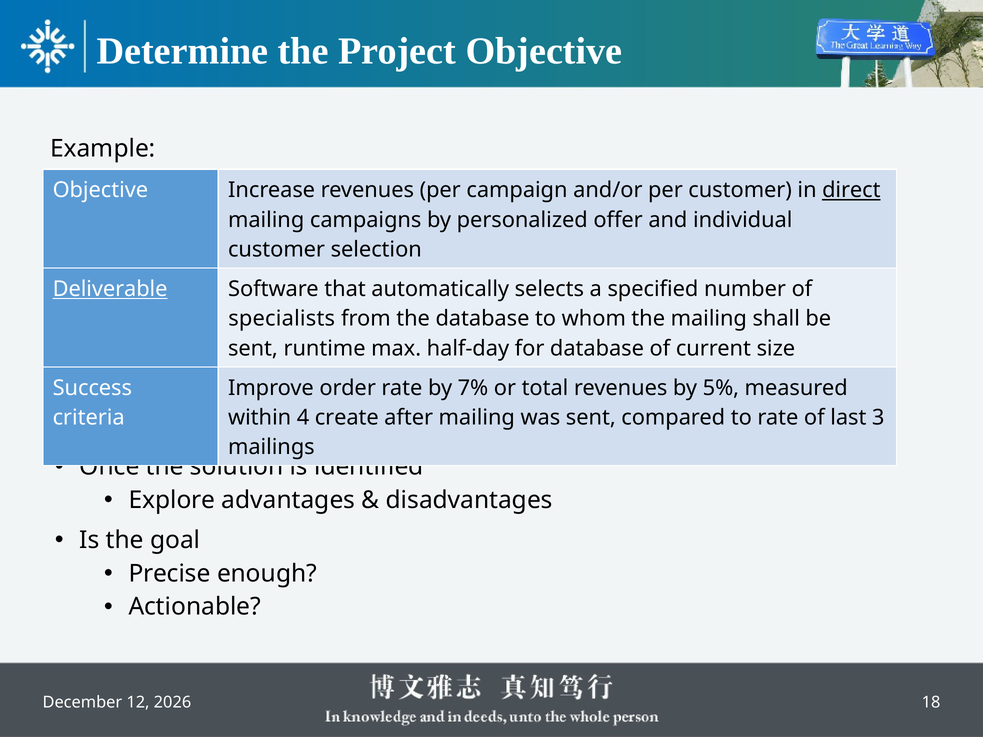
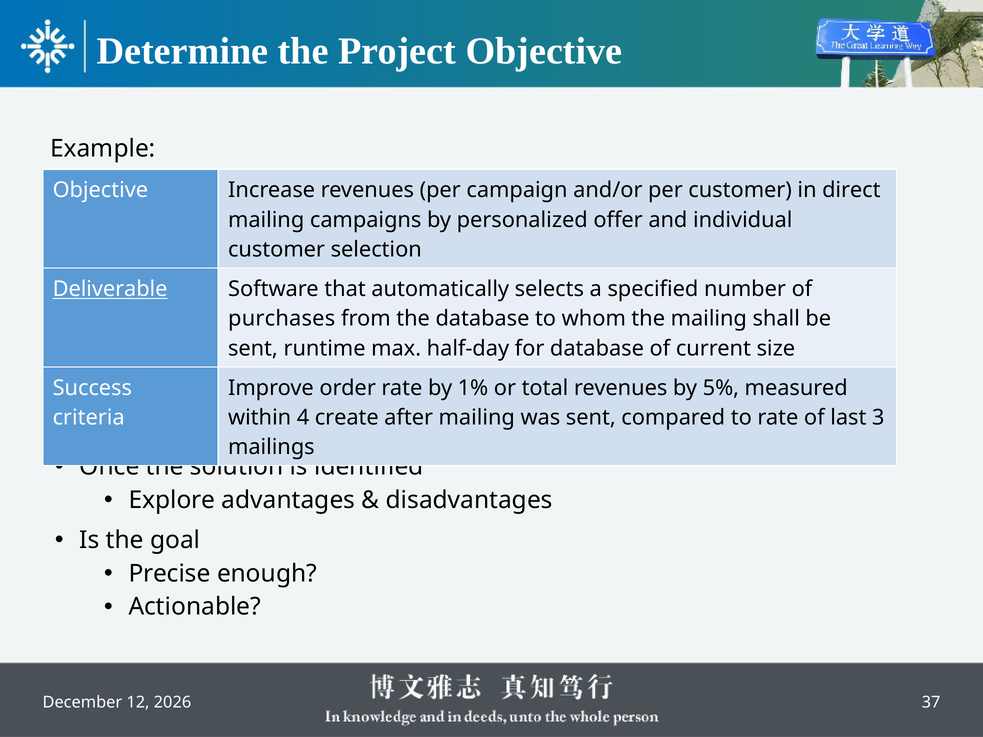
direct underline: present -> none
specialists: specialists -> purchases
7%: 7% -> 1%
18: 18 -> 37
